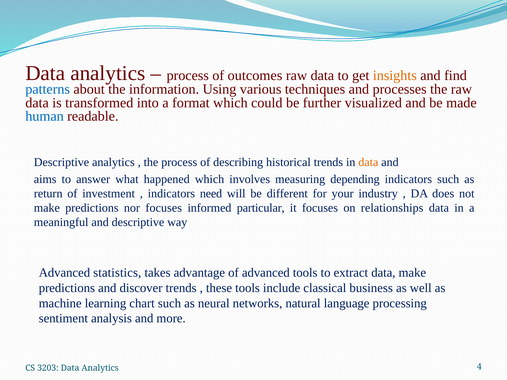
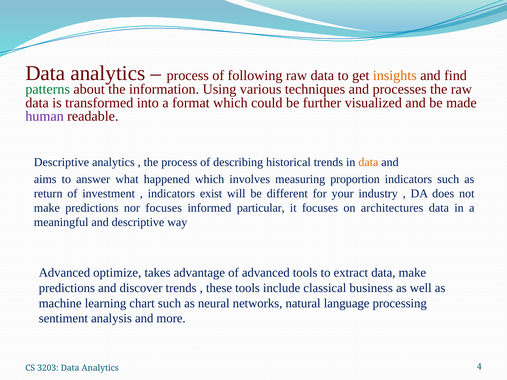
outcomes: outcomes -> following
patterns colour: blue -> green
human colour: blue -> purple
depending: depending -> proportion
need: need -> exist
relationships: relationships -> architectures
statistics: statistics -> optimize
